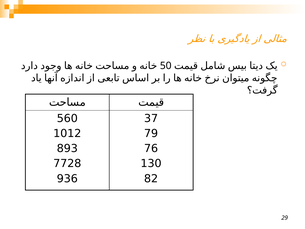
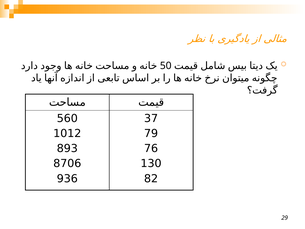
7728: 7728 -> 8706
